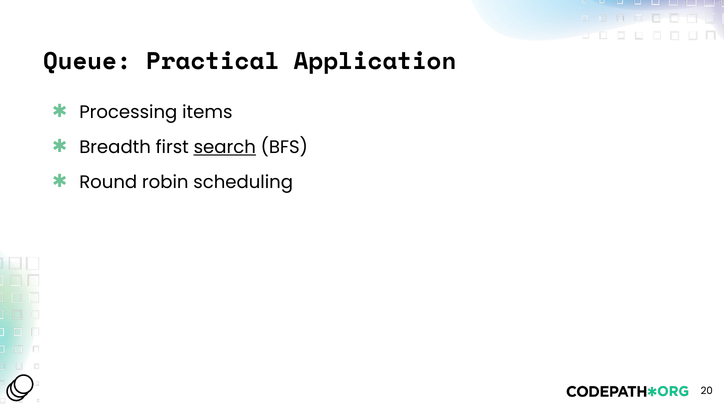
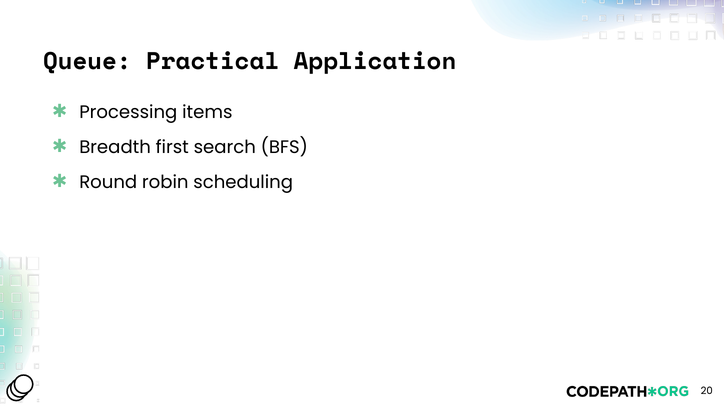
search underline: present -> none
